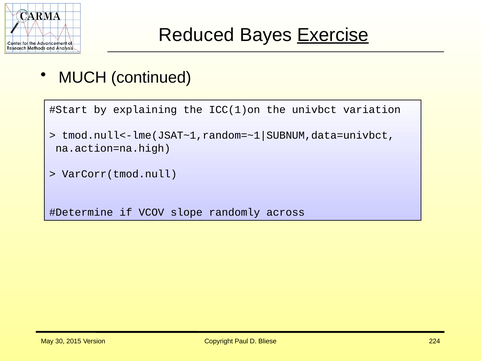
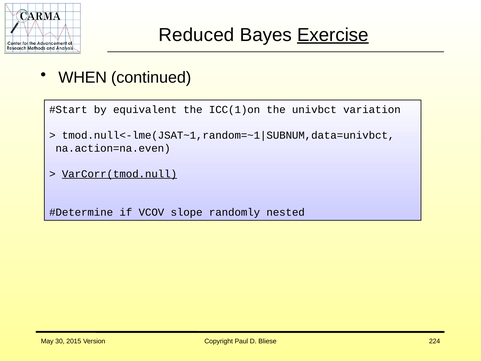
MUCH: MUCH -> WHEN
explaining: explaining -> equivalent
na.action=na.high: na.action=na.high -> na.action=na.even
VarCorr(tmod.null underline: none -> present
across: across -> nested
